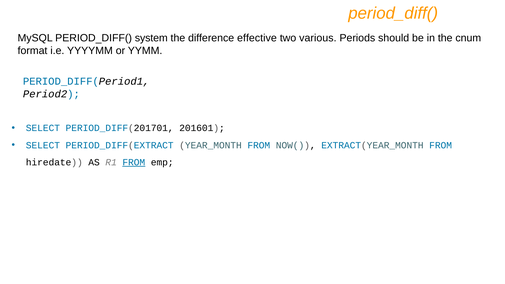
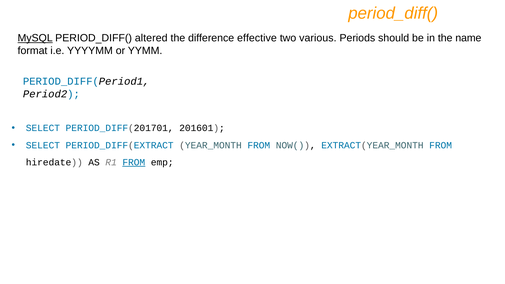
MySQL underline: none -> present
system: system -> altered
cnum: cnum -> name
